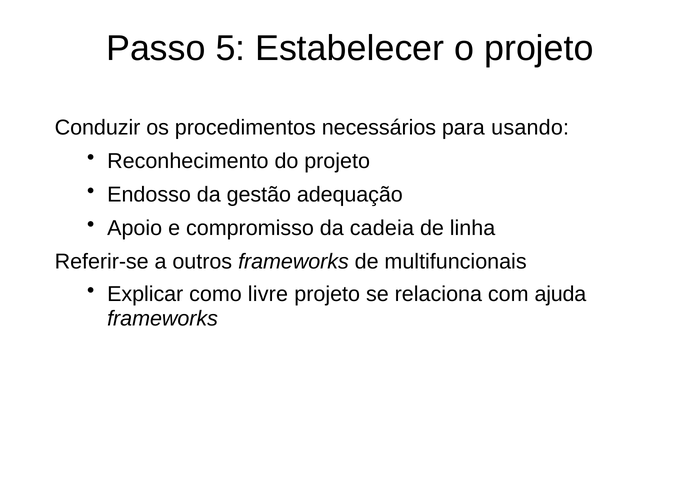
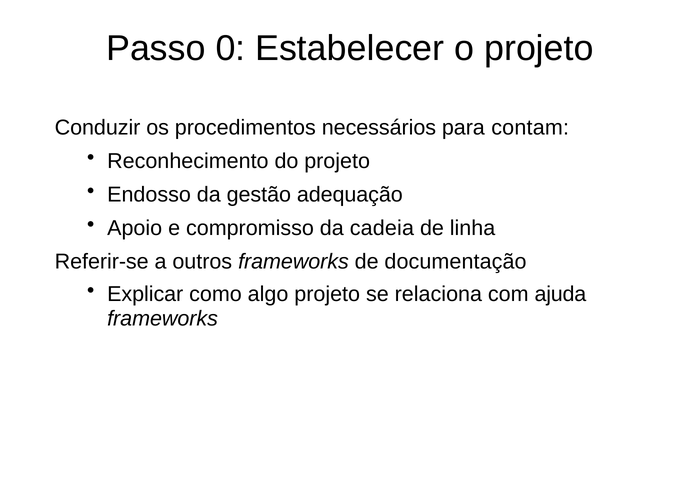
5: 5 -> 0
usando: usando -> contam
multifuncionais: multifuncionais -> documentação
livre: livre -> algo
